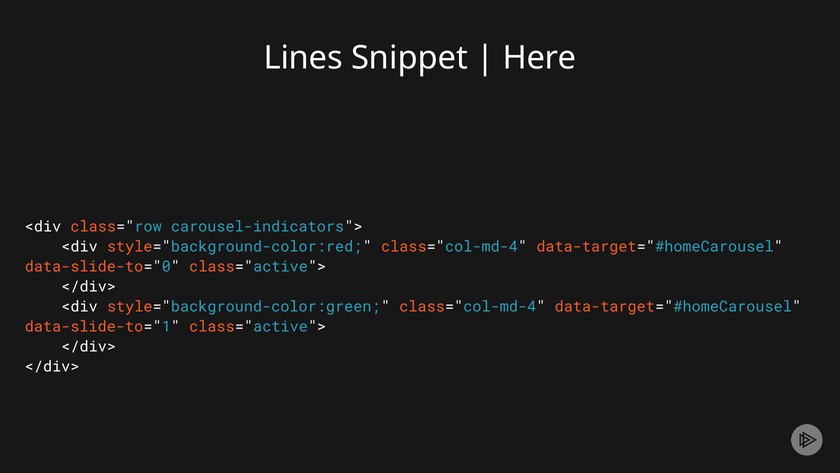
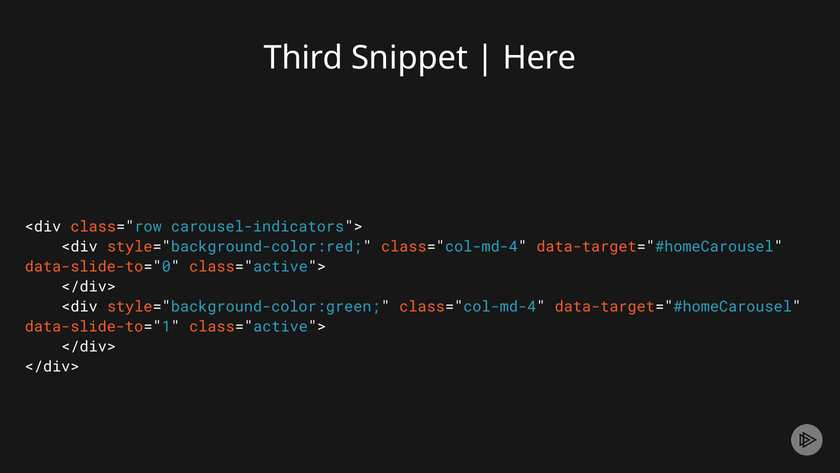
Lines: Lines -> Third
